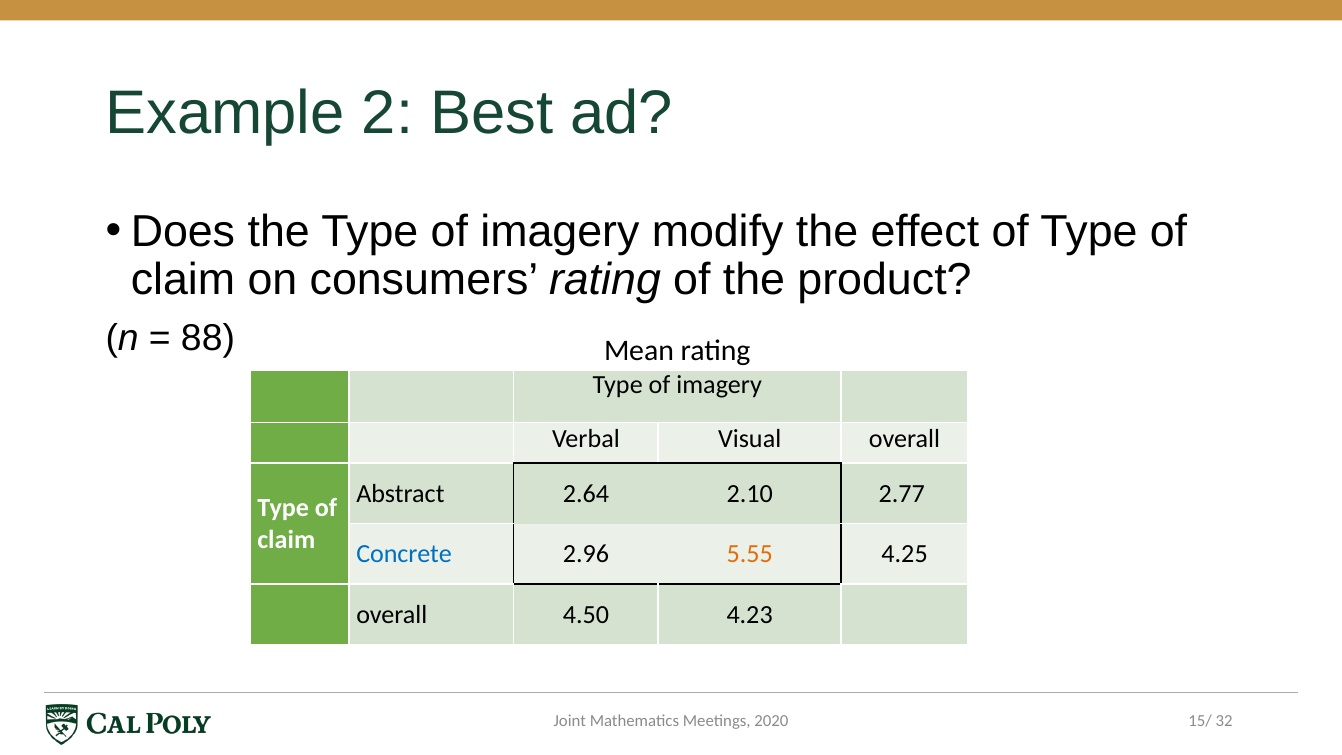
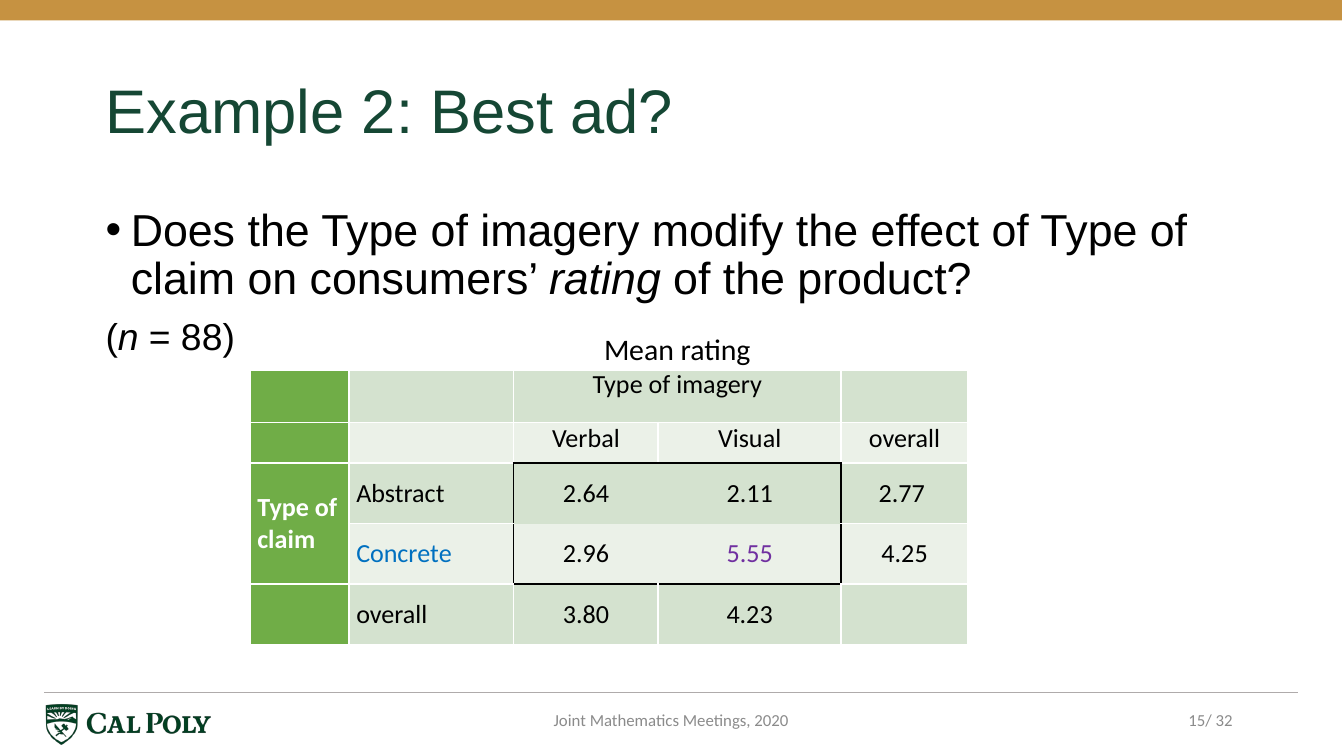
2.10: 2.10 -> 2.11
5.55 colour: orange -> purple
4.50: 4.50 -> 3.80
